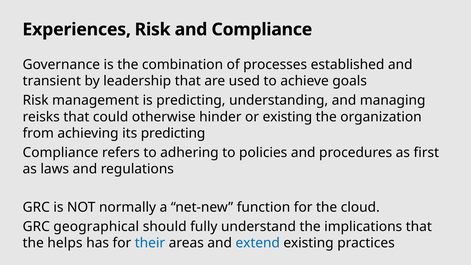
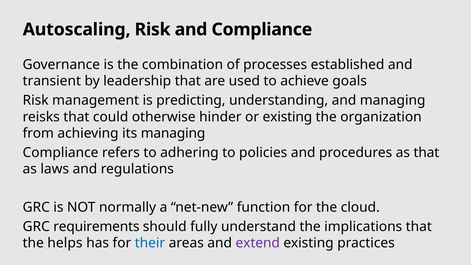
Experiences: Experiences -> Autoscaling
its predicting: predicting -> managing
as first: first -> that
geographical: geographical -> requirements
extend colour: blue -> purple
